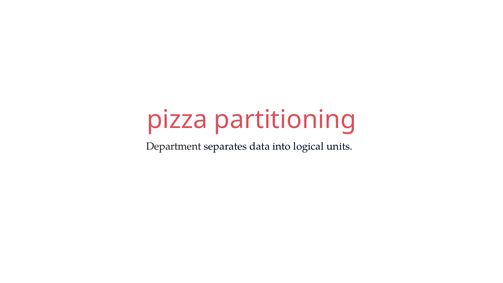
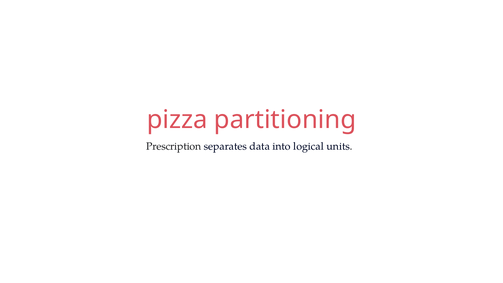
Department: Department -> Prescription
